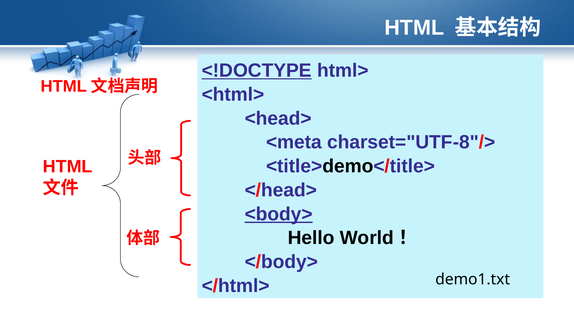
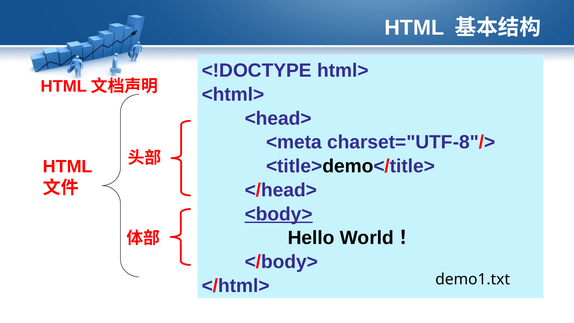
<!DOCTYPE underline: present -> none
